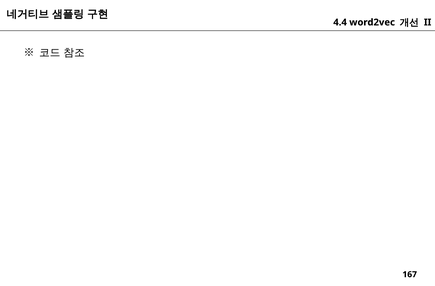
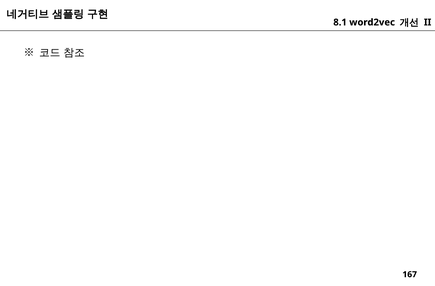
4.4: 4.4 -> 8.1
